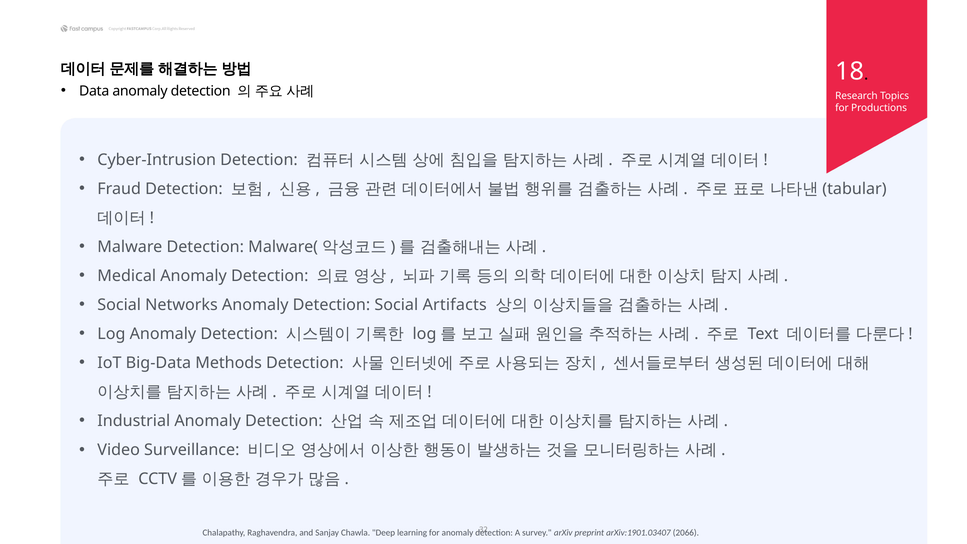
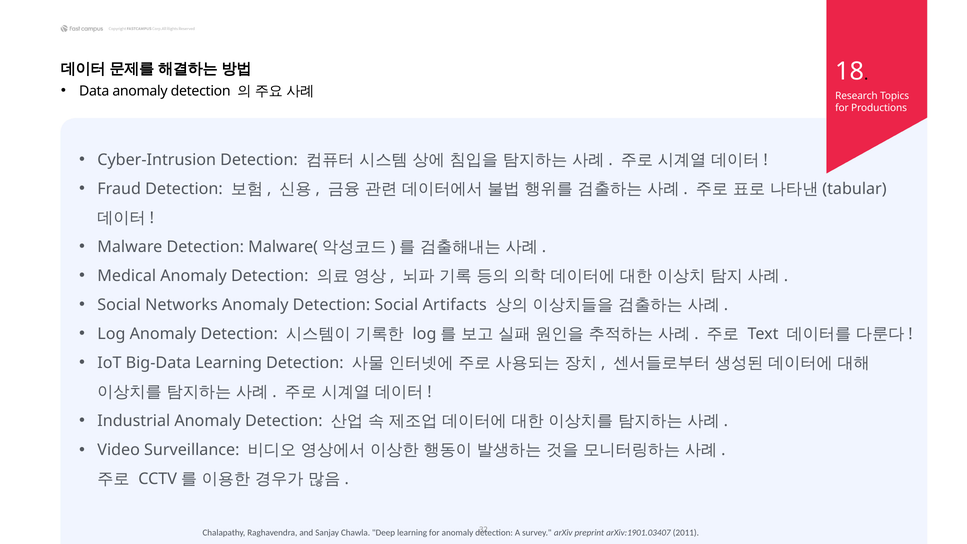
Big-Data Methods: Methods -> Learning
2066: 2066 -> 2011
